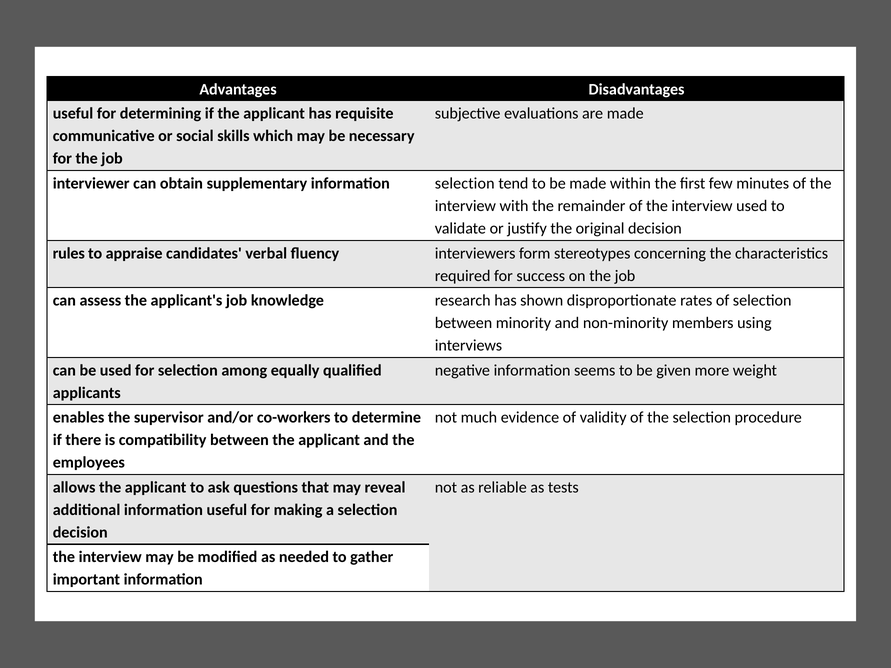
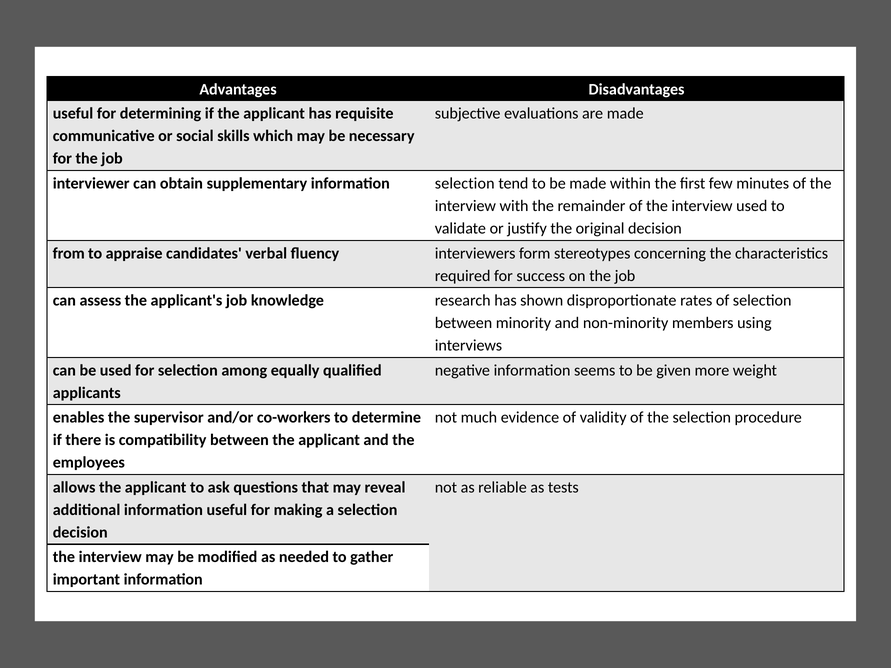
rules: rules -> from
